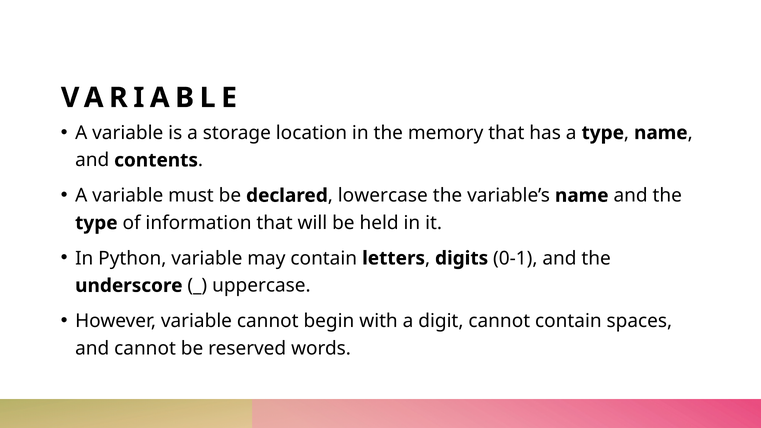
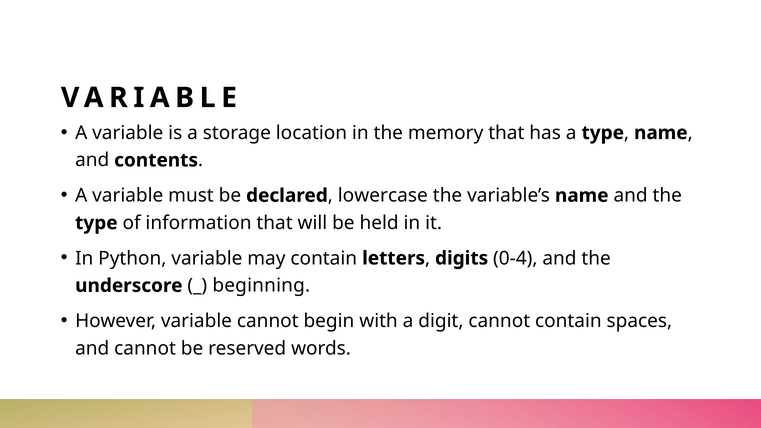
0-1: 0-1 -> 0-4
uppercase: uppercase -> beginning
